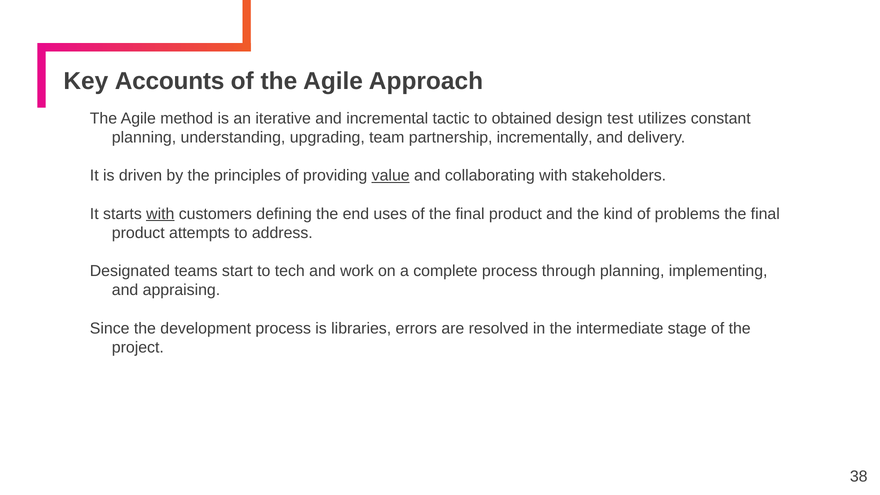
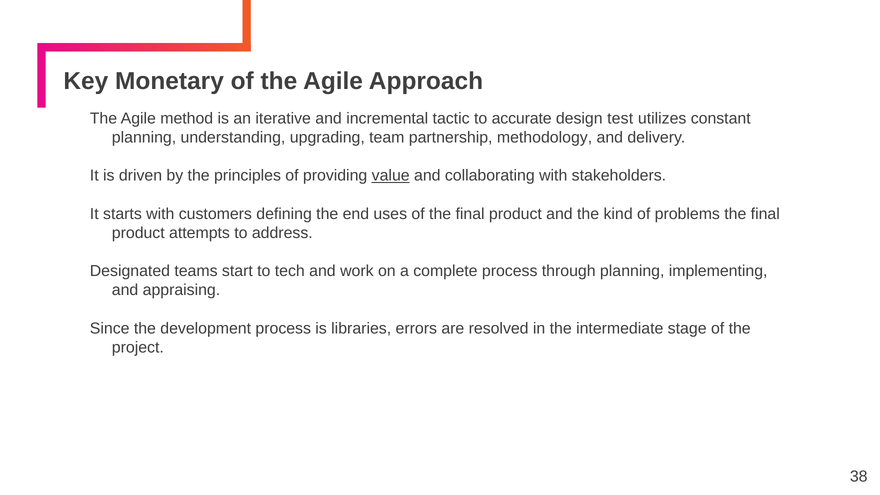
Accounts: Accounts -> Monetary
obtained: obtained -> accurate
incrementally: incrementally -> methodology
with at (160, 214) underline: present -> none
